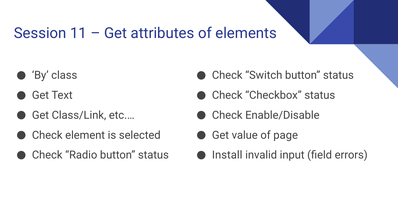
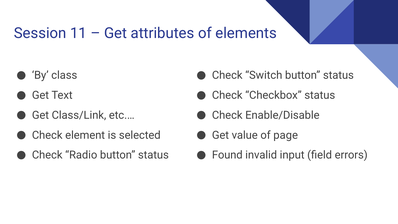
Install: Install -> Found
